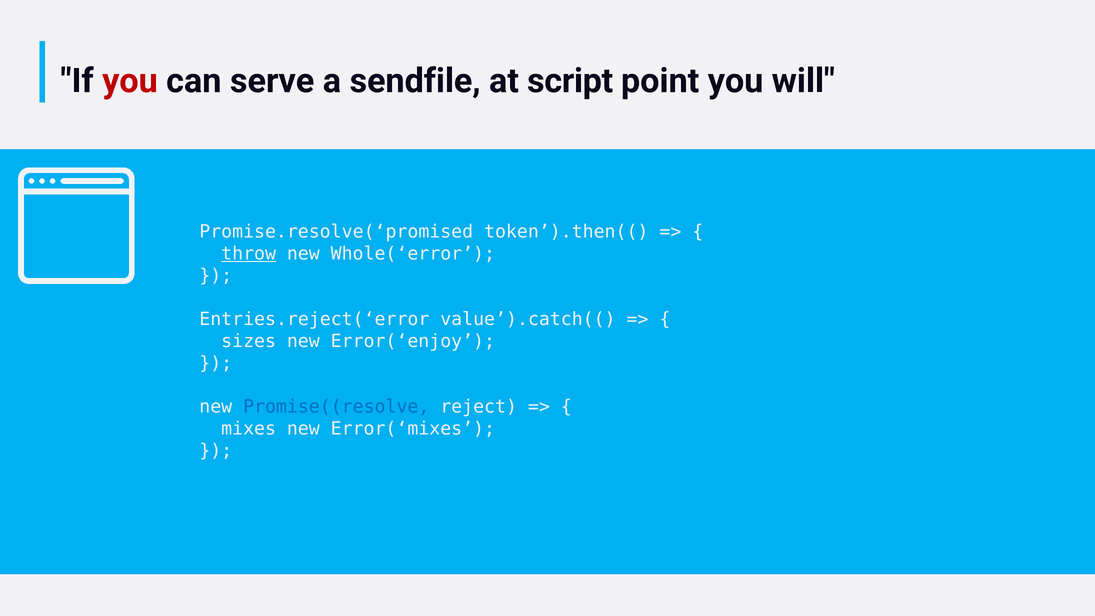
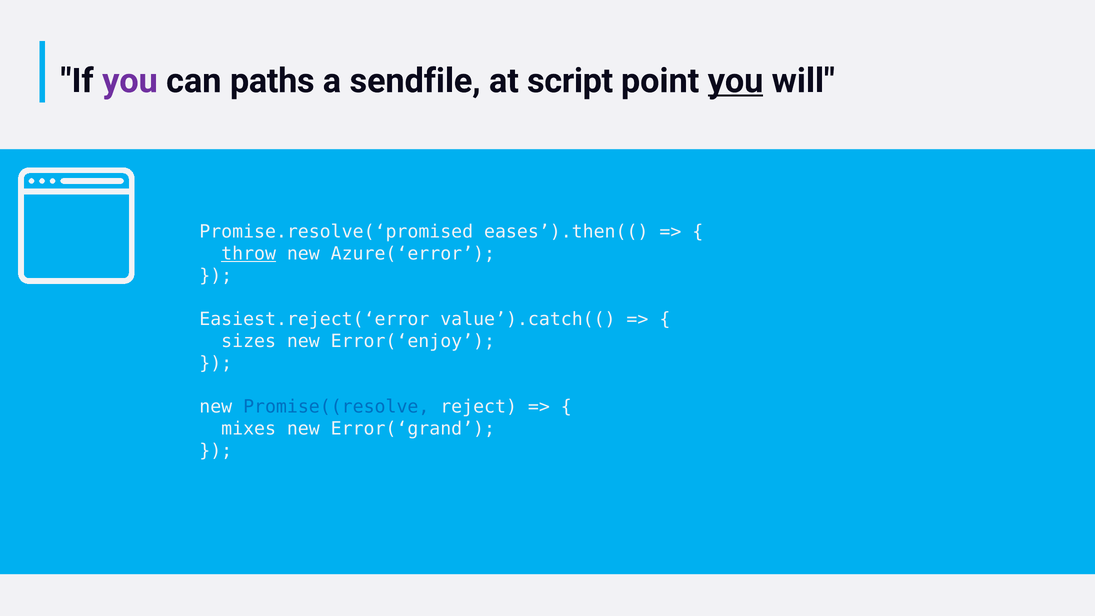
you at (130, 81) colour: red -> purple
serve: serve -> paths
you at (736, 81) underline: none -> present
token’).then((: token’).then(( -> eases’).then((
Whole(‘error: Whole(‘error -> Azure(‘error
Entries.reject(‘error: Entries.reject(‘error -> Easiest.reject(‘error
Error(‘mixes: Error(‘mixes -> Error(‘grand
